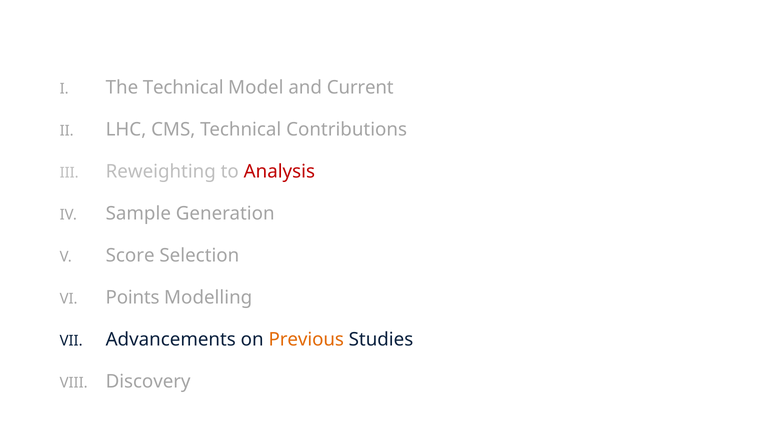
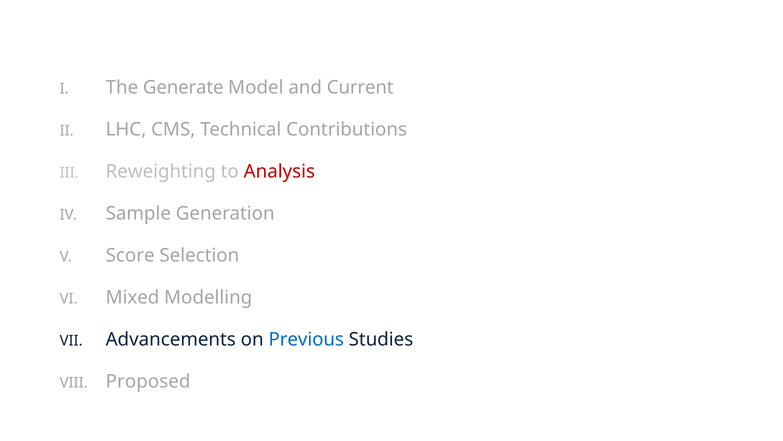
The Technical: Technical -> Generate
Points: Points -> Mixed
Previous colour: orange -> blue
Discovery: Discovery -> Proposed
